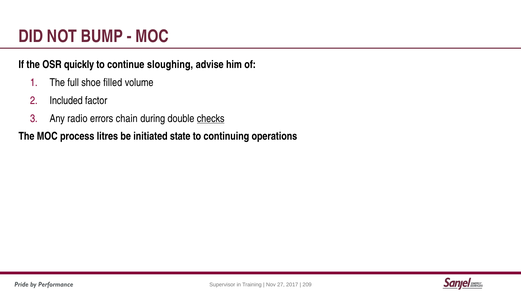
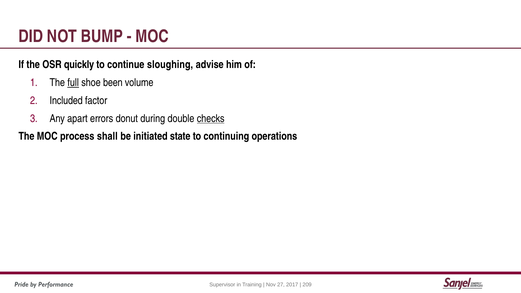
full underline: none -> present
filled: filled -> been
radio: radio -> apart
chain: chain -> donut
litres: litres -> shall
